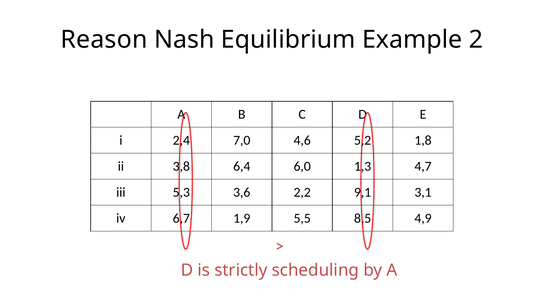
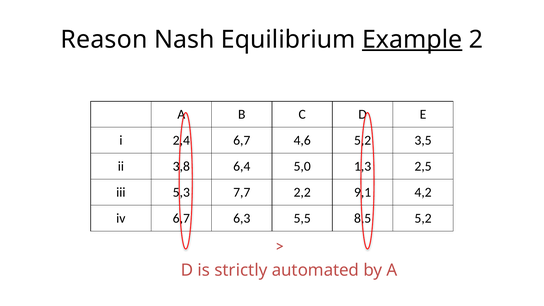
Example underline: none -> present
7,0 at (242, 140): 7,0 -> 6,7
1,8: 1,8 -> 3,5
6,0: 6,0 -> 5,0
4,7: 4,7 -> 2,5
3,6: 3,6 -> 7,7
3,1: 3,1 -> 4,2
1,9: 1,9 -> 6,3
4,9 at (423, 218): 4,9 -> 5,2
scheduling: scheduling -> automated
